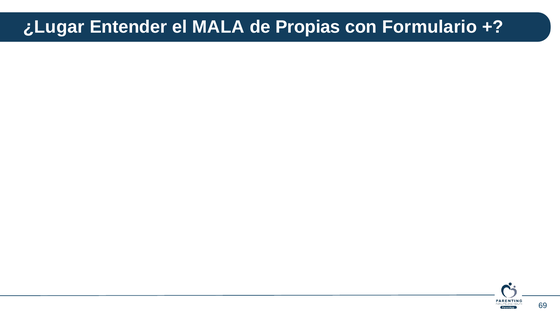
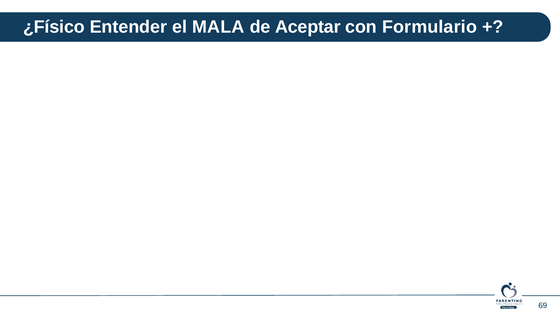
¿Lugar: ¿Lugar -> ¿Físico
Propias: Propias -> Aceptar
